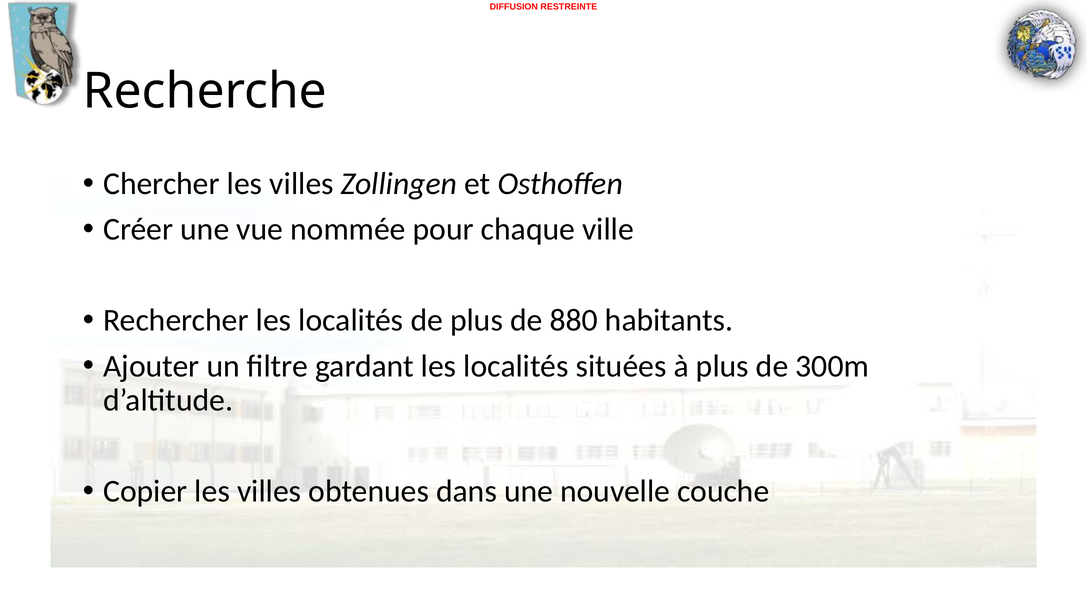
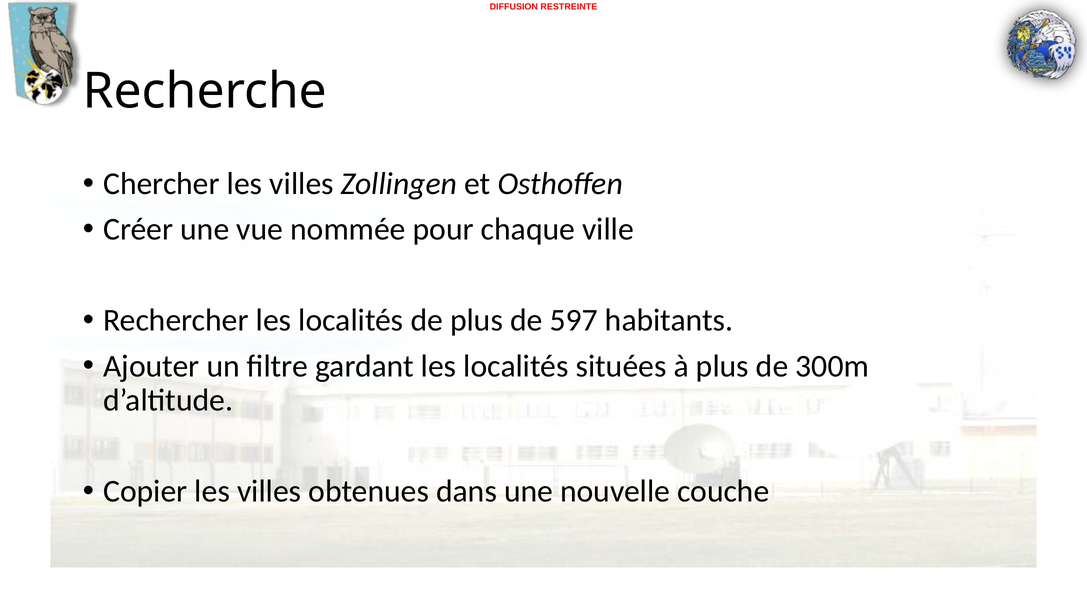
880: 880 -> 597
